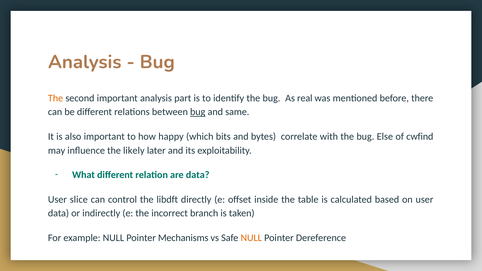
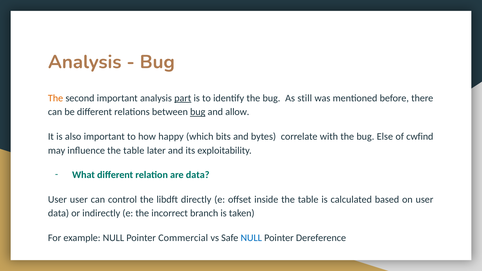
part underline: none -> present
real: real -> still
same: same -> allow
influence the likely: likely -> table
User slice: slice -> user
Mechanisms: Mechanisms -> Commercial
NULL at (251, 238) colour: orange -> blue
